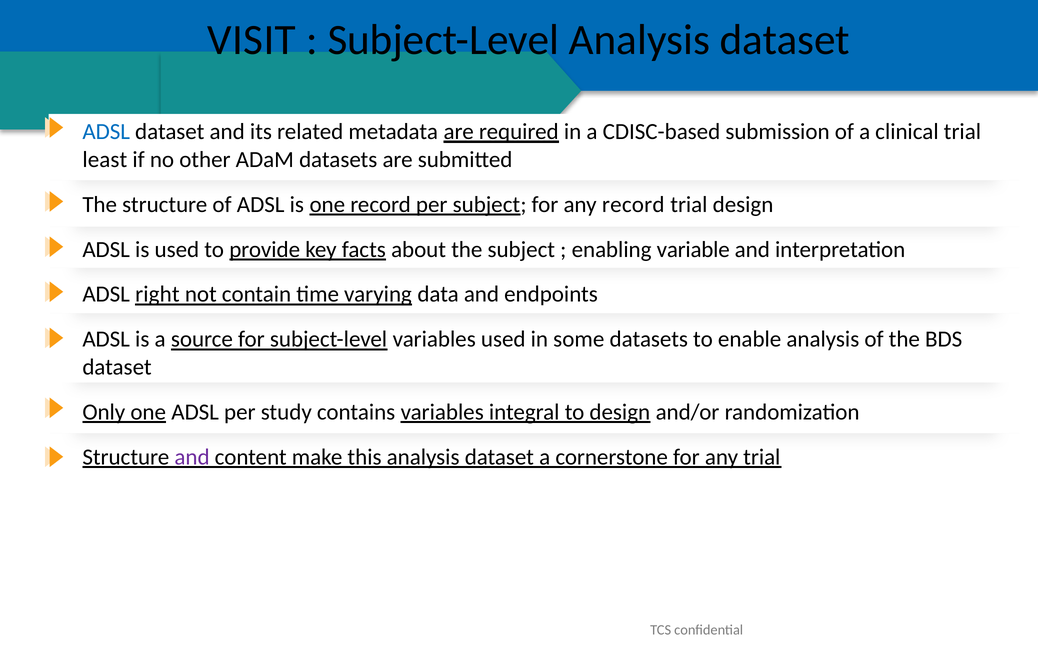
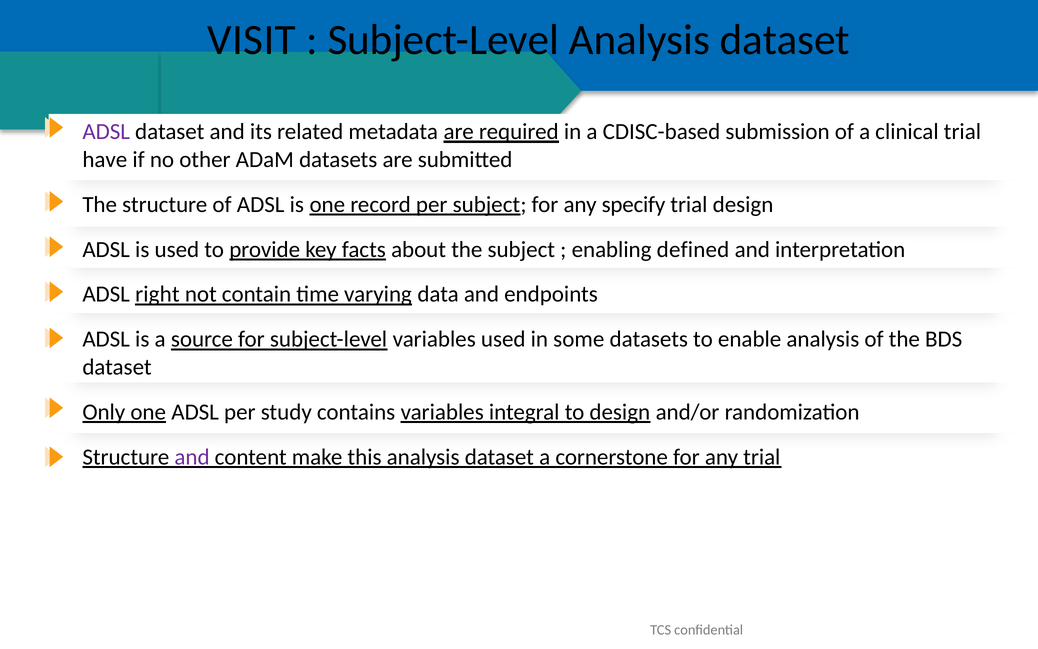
ADSL at (106, 132) colour: blue -> purple
least: least -> have
any record: record -> specify
variable: variable -> defined
